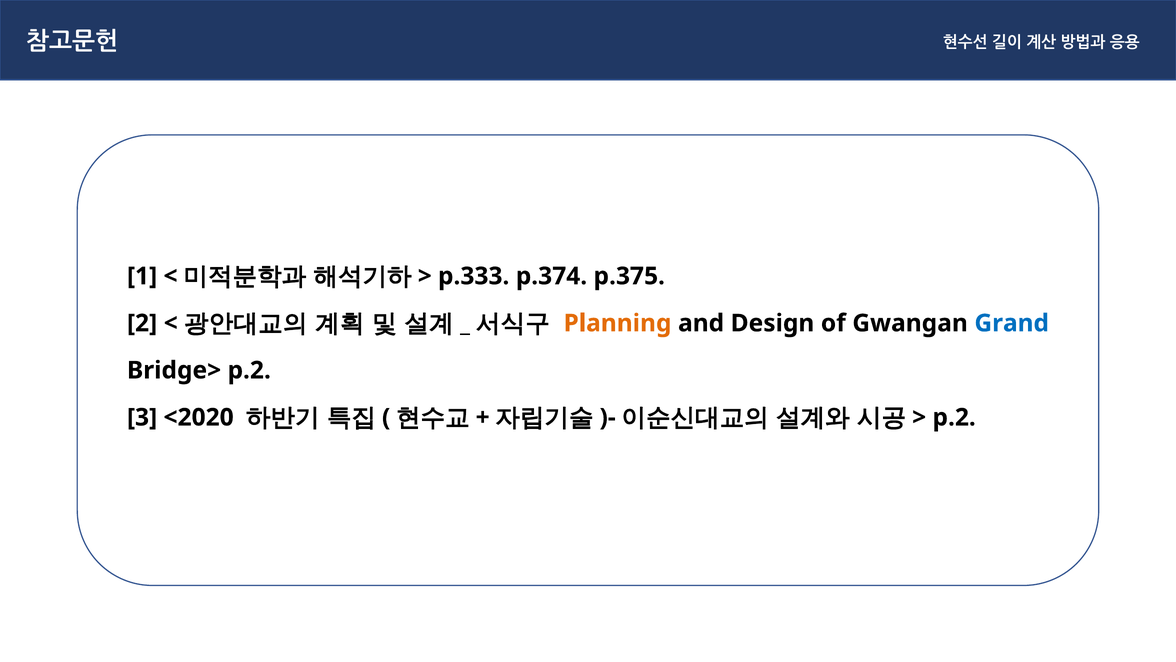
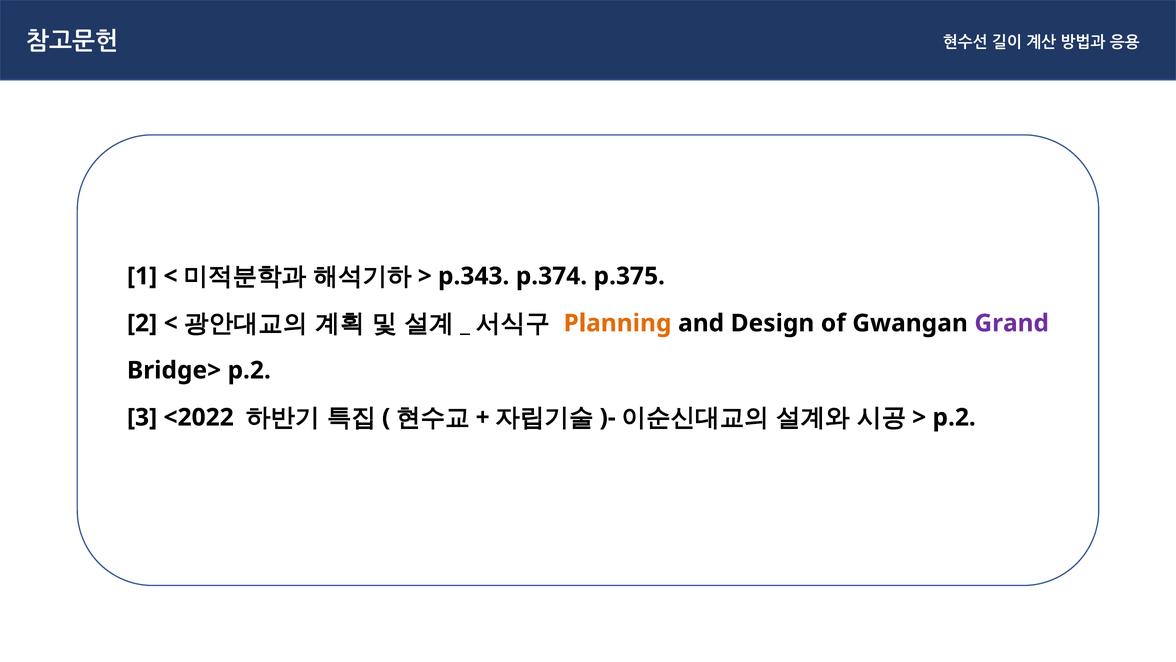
p.333: p.333 -> p.343
Grand colour: blue -> purple
<2020: <2020 -> <2022
